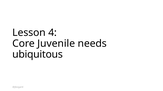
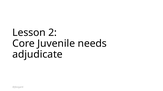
4: 4 -> 2
ubiquitous: ubiquitous -> adjudicate
